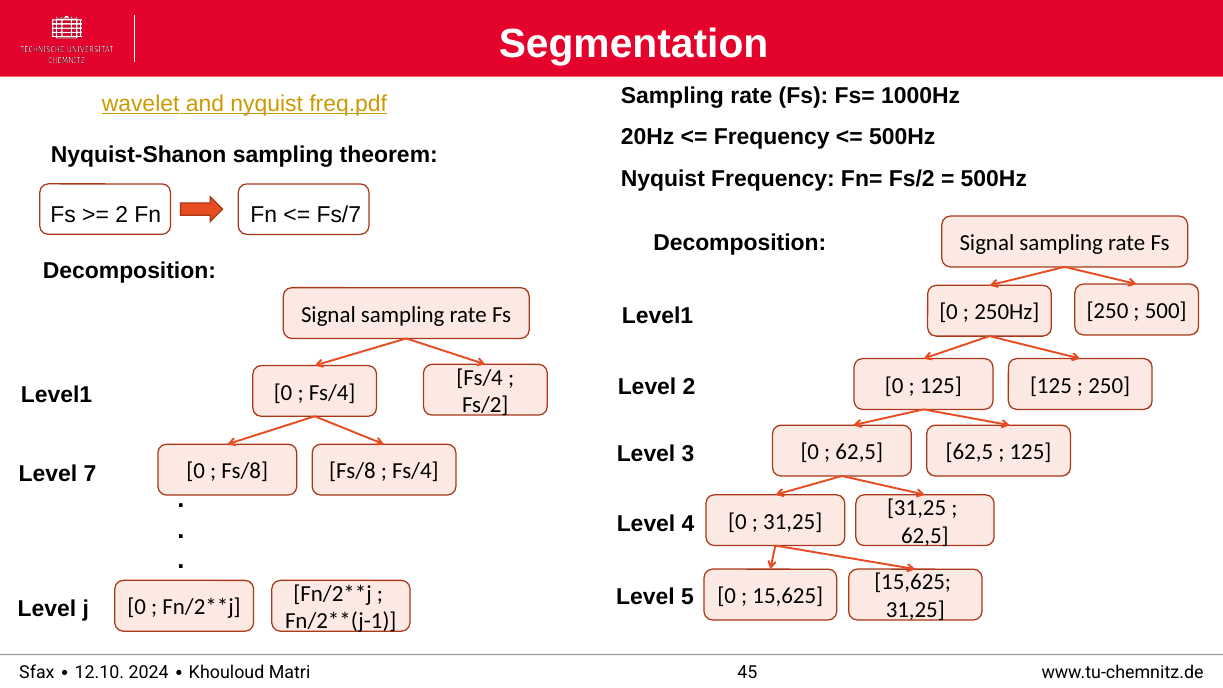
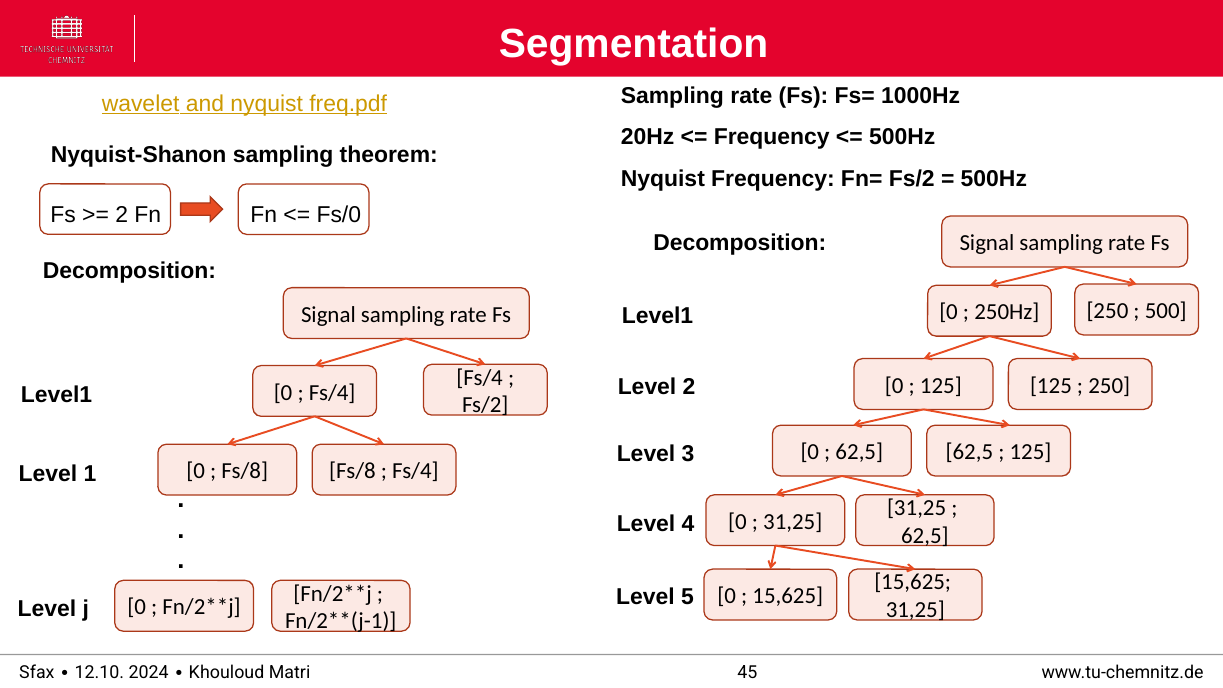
Fs/7: Fs/7 -> Fs/0
7: 7 -> 1
